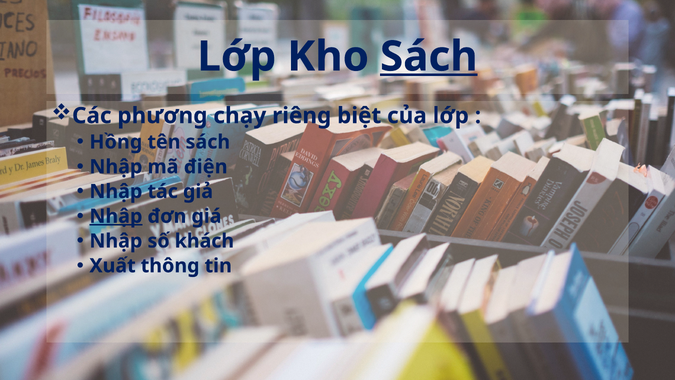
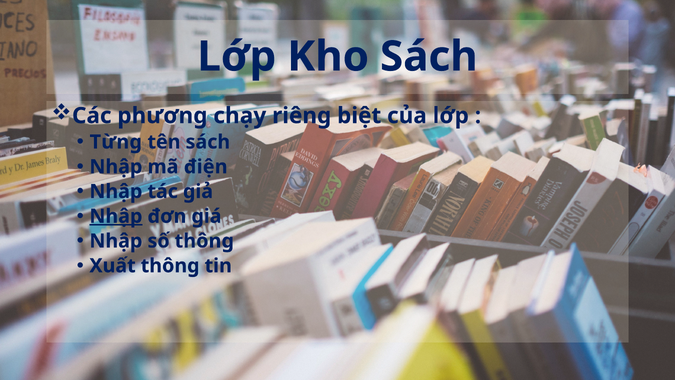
Sách at (429, 57) underline: present -> none
Hồng: Hồng -> Từng
số khách: khách -> thông
